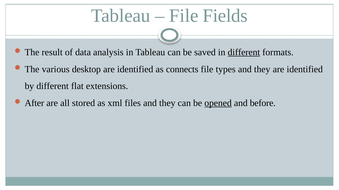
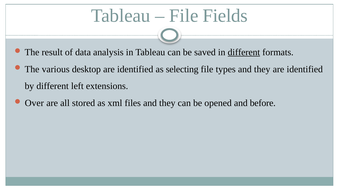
connects: connects -> selecting
flat: flat -> left
After: After -> Over
opened underline: present -> none
